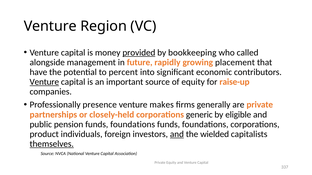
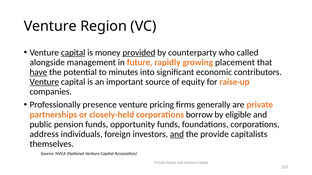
capital at (73, 53) underline: none -> present
bookkeeping: bookkeeping -> counterparty
have underline: none -> present
percent: percent -> minutes
makes: makes -> pricing
generic: generic -> borrow
pension funds foundations: foundations -> opportunity
product: product -> address
wielded: wielded -> provide
themselves underline: present -> none
